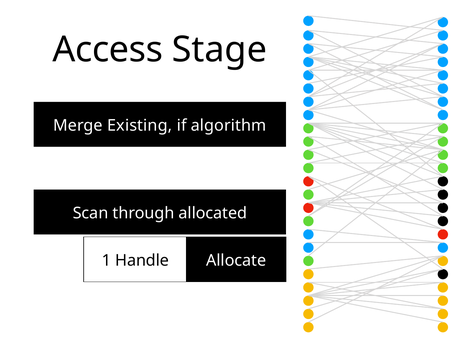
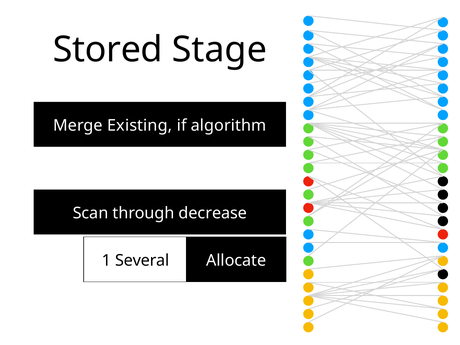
Access: Access -> Stored
allocated: allocated -> decrease
Handle: Handle -> Several
